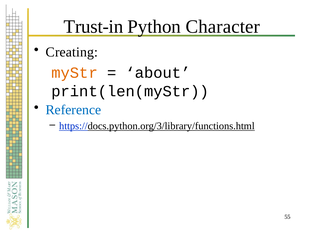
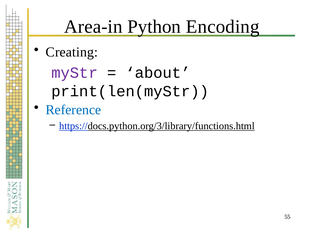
Trust-in: Trust-in -> Area-in
Character: Character -> Encoding
myStr colour: orange -> purple
